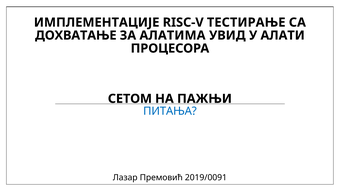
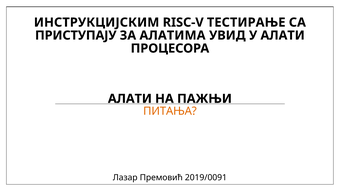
ИМПЛЕМЕНТАЦИЈЕ: ИМПЛЕМЕНТАЦИЈЕ -> ИНСТРУКЦИЈСКИМ
ДОХВАТАЊЕ: ДОХВАТАЊЕ -> ПРИСТУПАЈУ
СЕТОМ at (130, 99): СЕТОМ -> АЛАТИ
ПИТАЊА colour: blue -> orange
